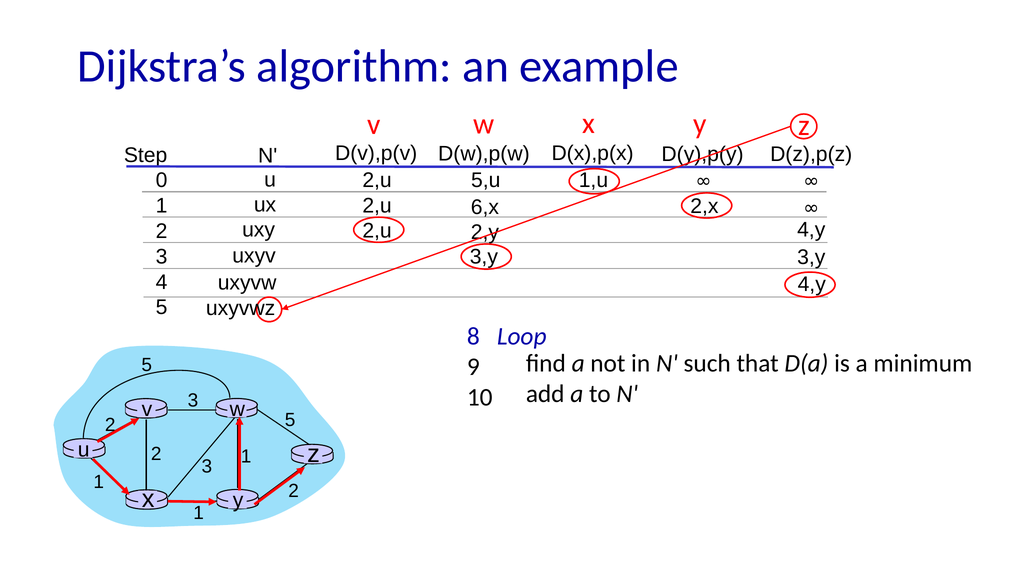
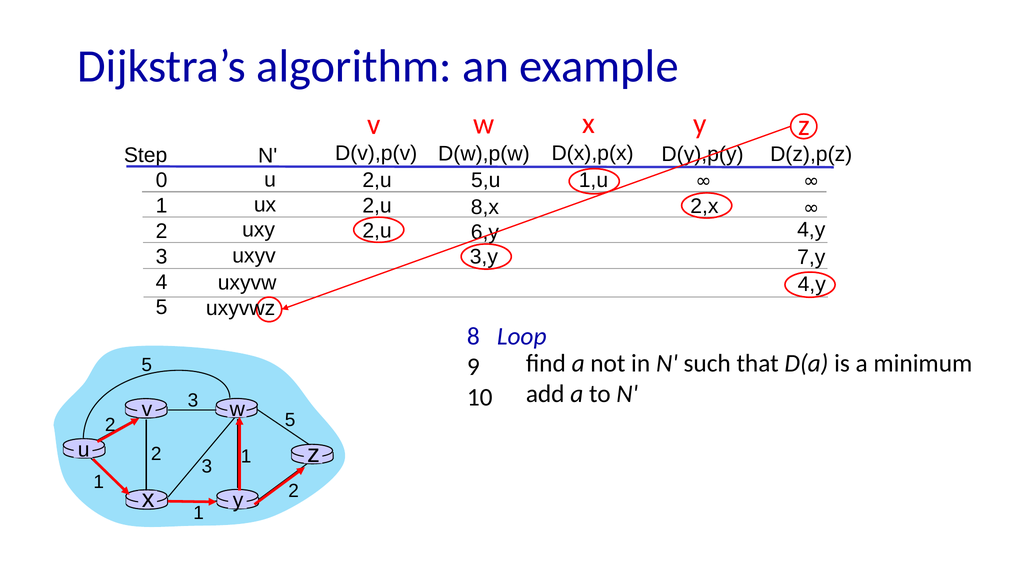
6,x: 6,x -> 8,x
2,y: 2,y -> 6,y
uxyv 3,y: 3,y -> 7,y
